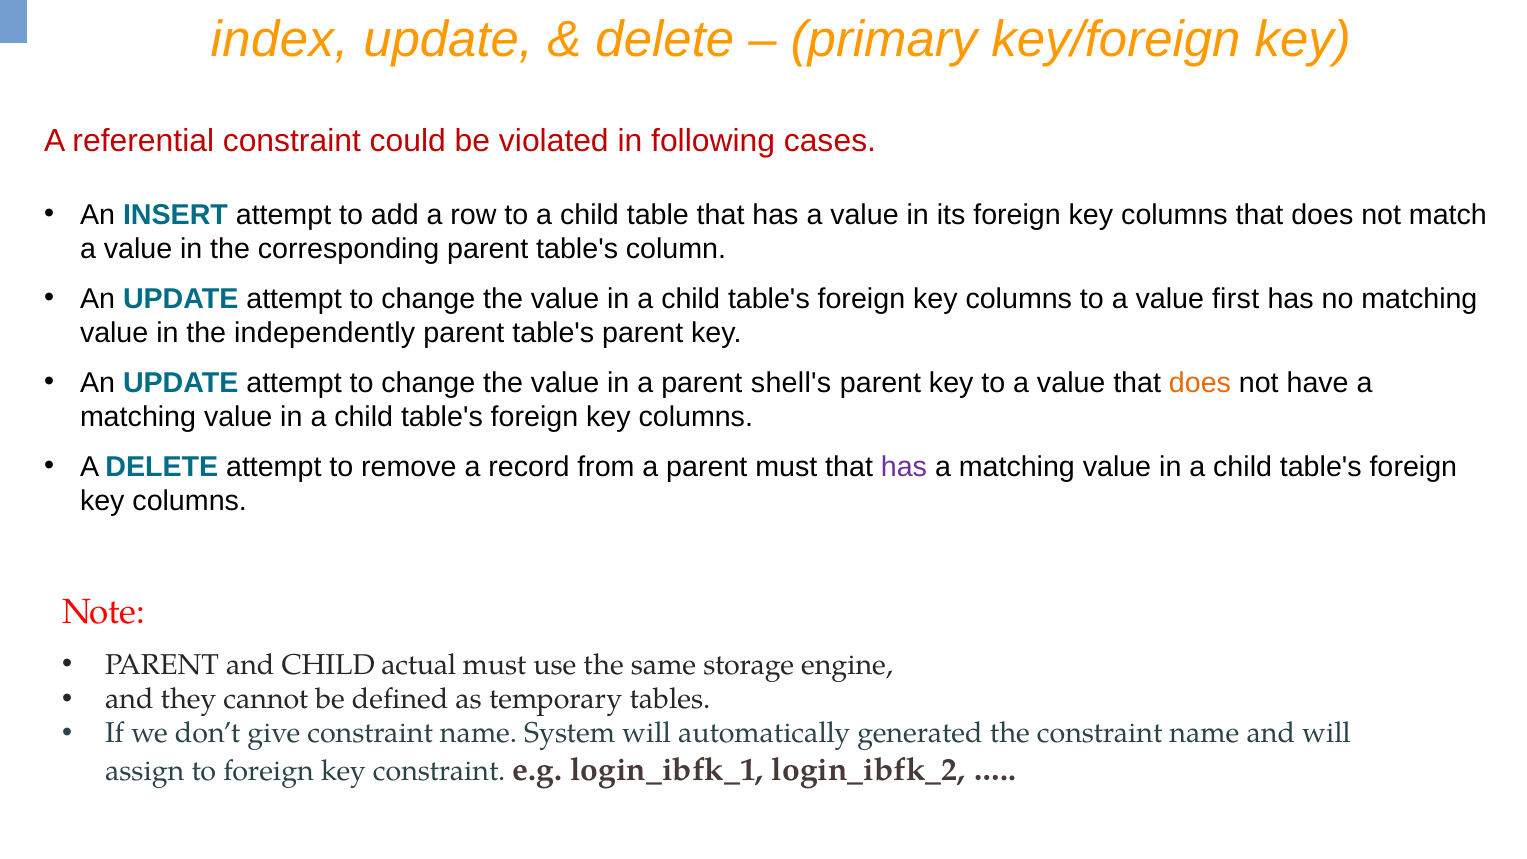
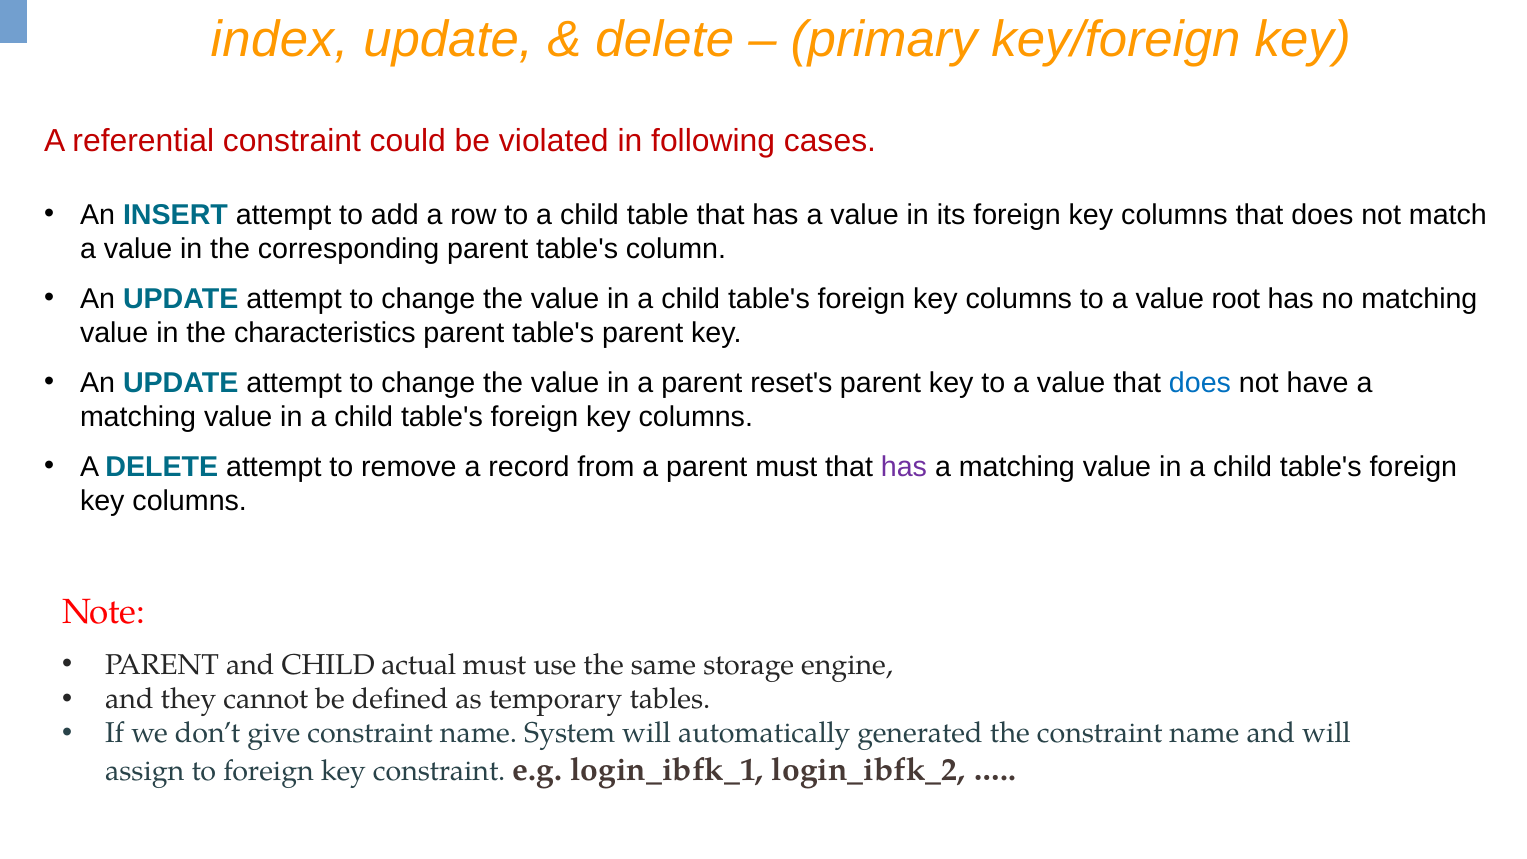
first: first -> root
independently: independently -> characteristics
shell's: shell's -> reset's
does at (1200, 383) colour: orange -> blue
